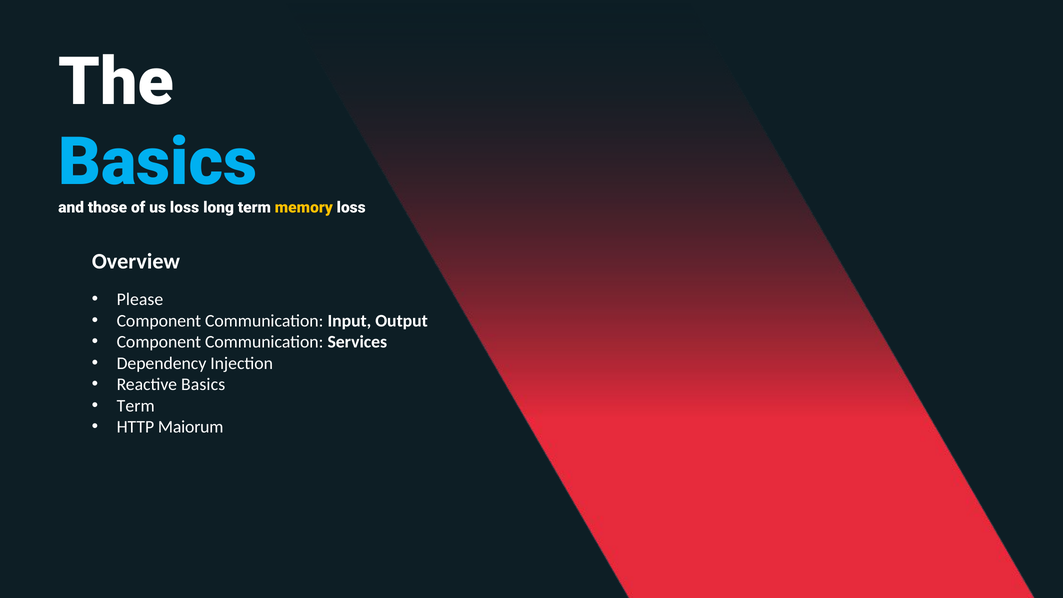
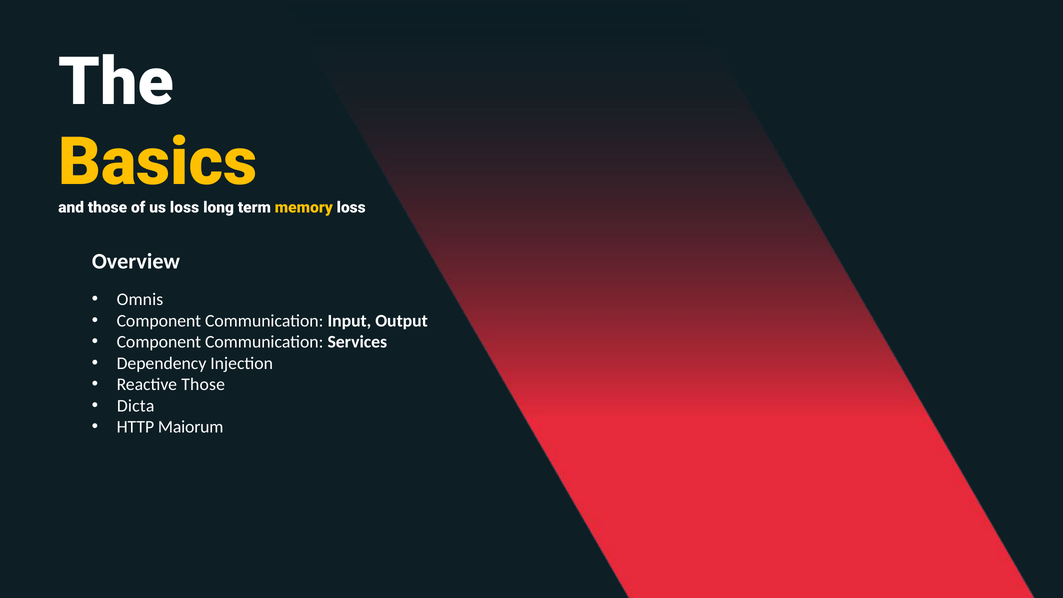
Basics at (158, 162) colour: light blue -> yellow
Please: Please -> Omnis
Reactive Basics: Basics -> Those
Term at (136, 406): Term -> Dicta
